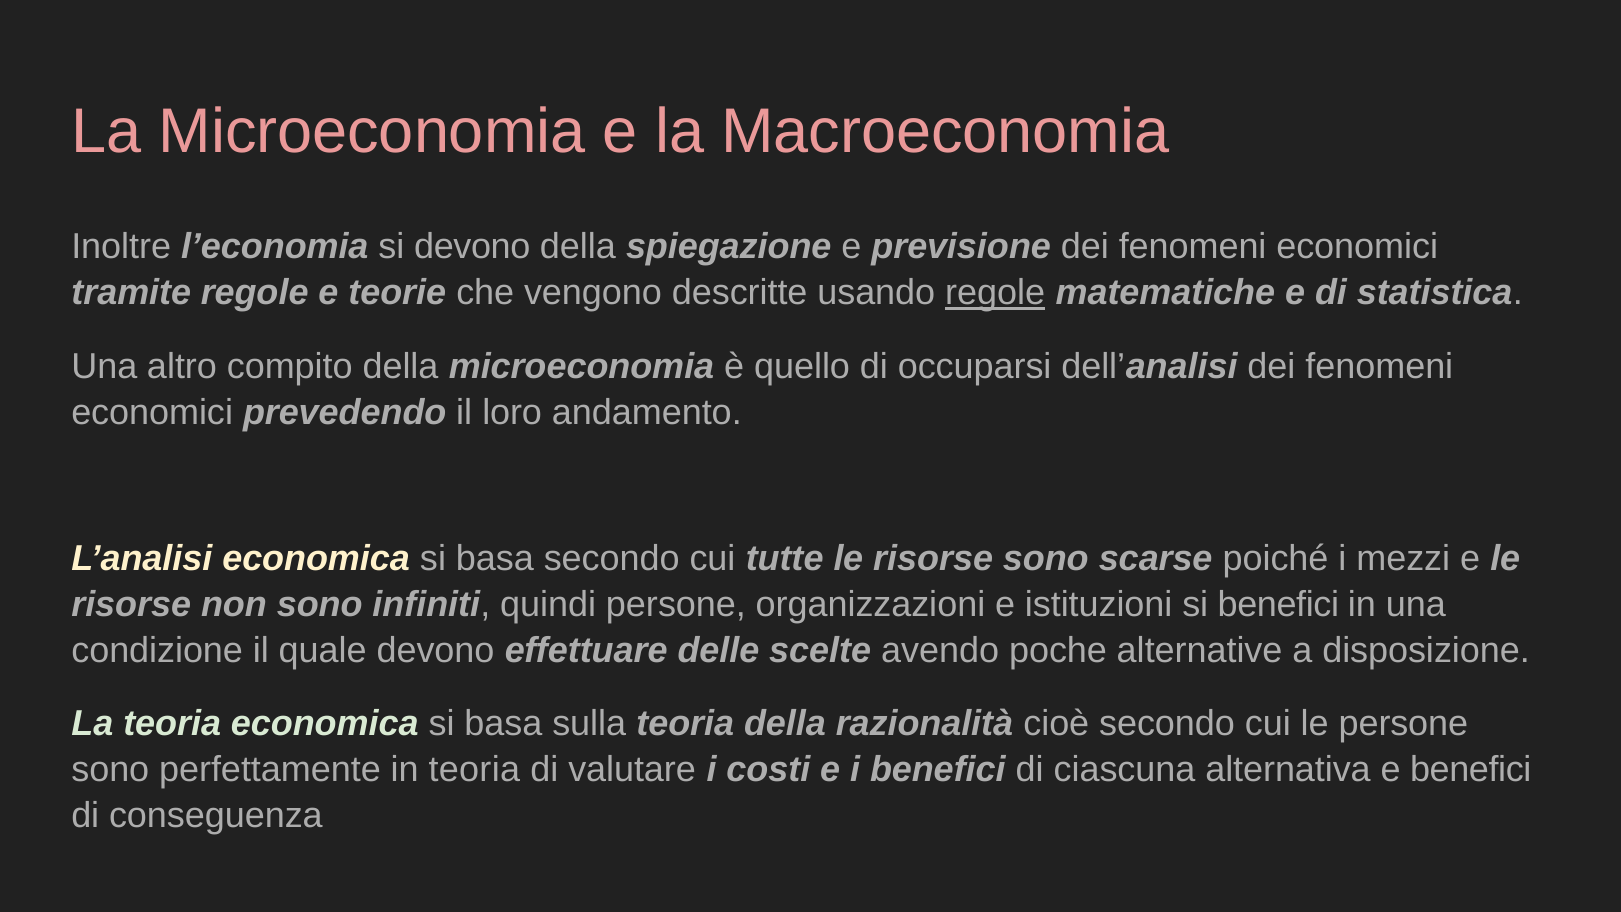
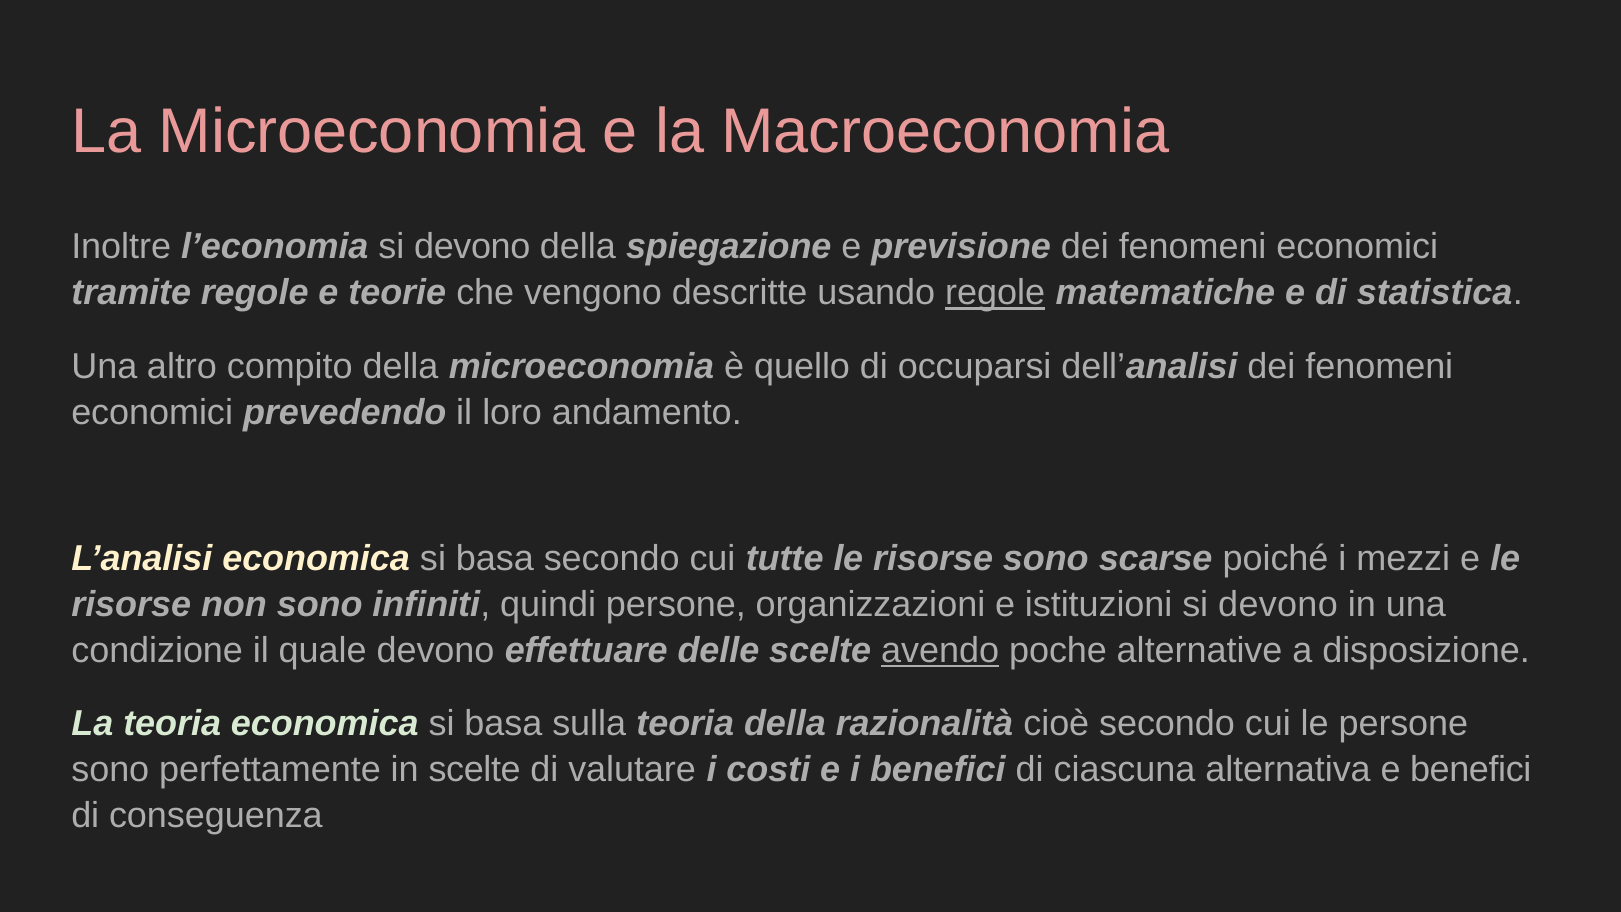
istituzioni si benefici: benefici -> devono
avendo underline: none -> present
in teoria: teoria -> scelte
